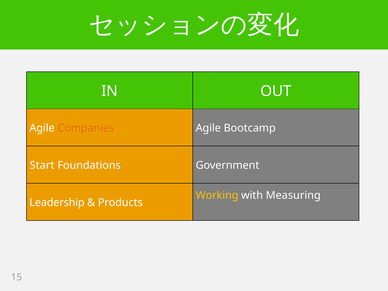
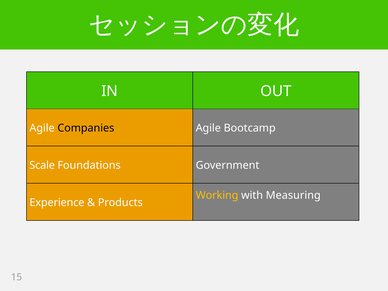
Companies colour: orange -> black
Start: Start -> Scale
Leadership: Leadership -> Experience
